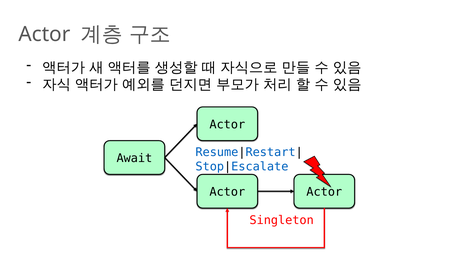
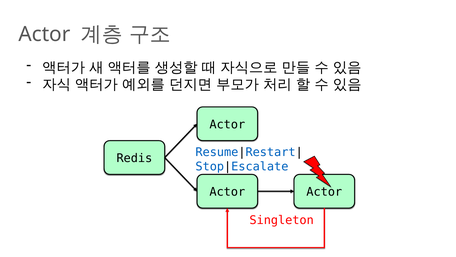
Await: Await -> Redis
